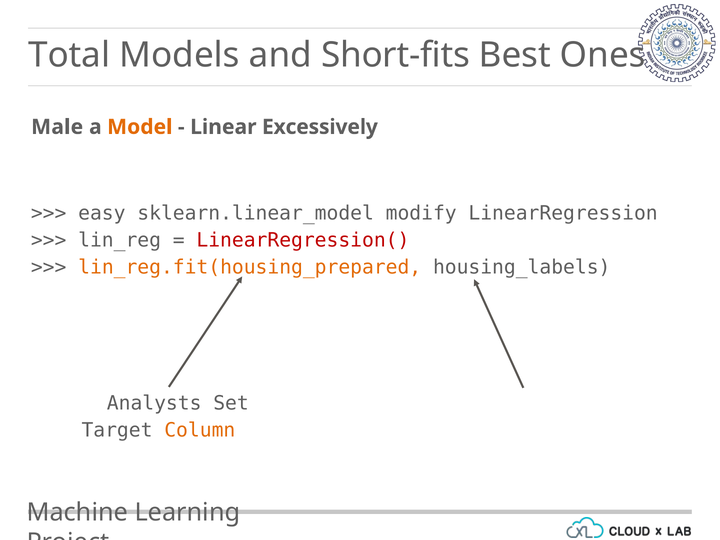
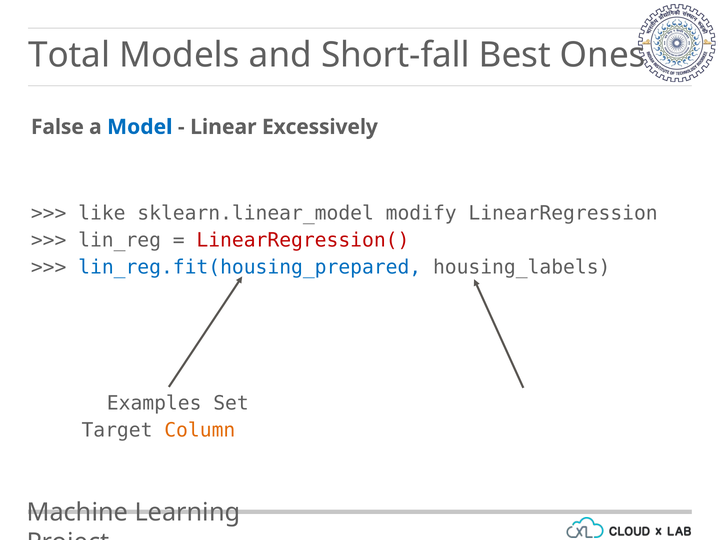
Short-fits: Short-fits -> Short-fall
Male: Male -> False
Model colour: orange -> blue
easy: easy -> like
lin_reg.fit(housing_prepared colour: orange -> blue
Analysts: Analysts -> Examples
